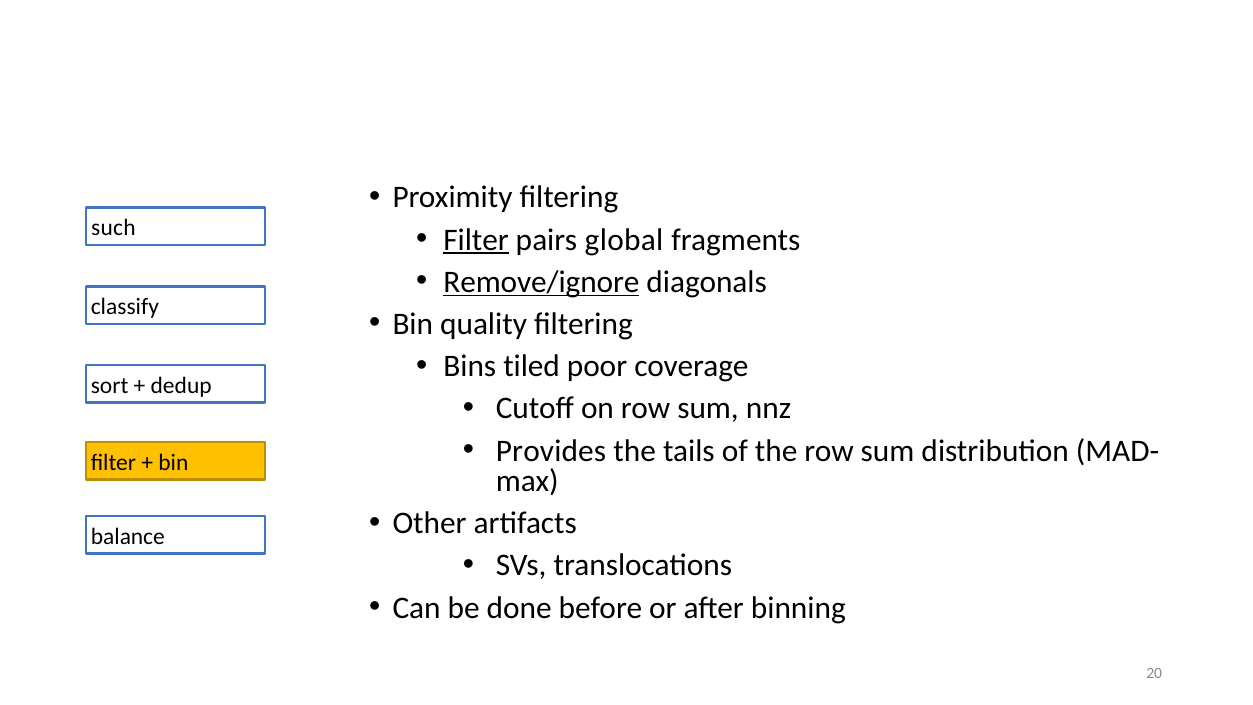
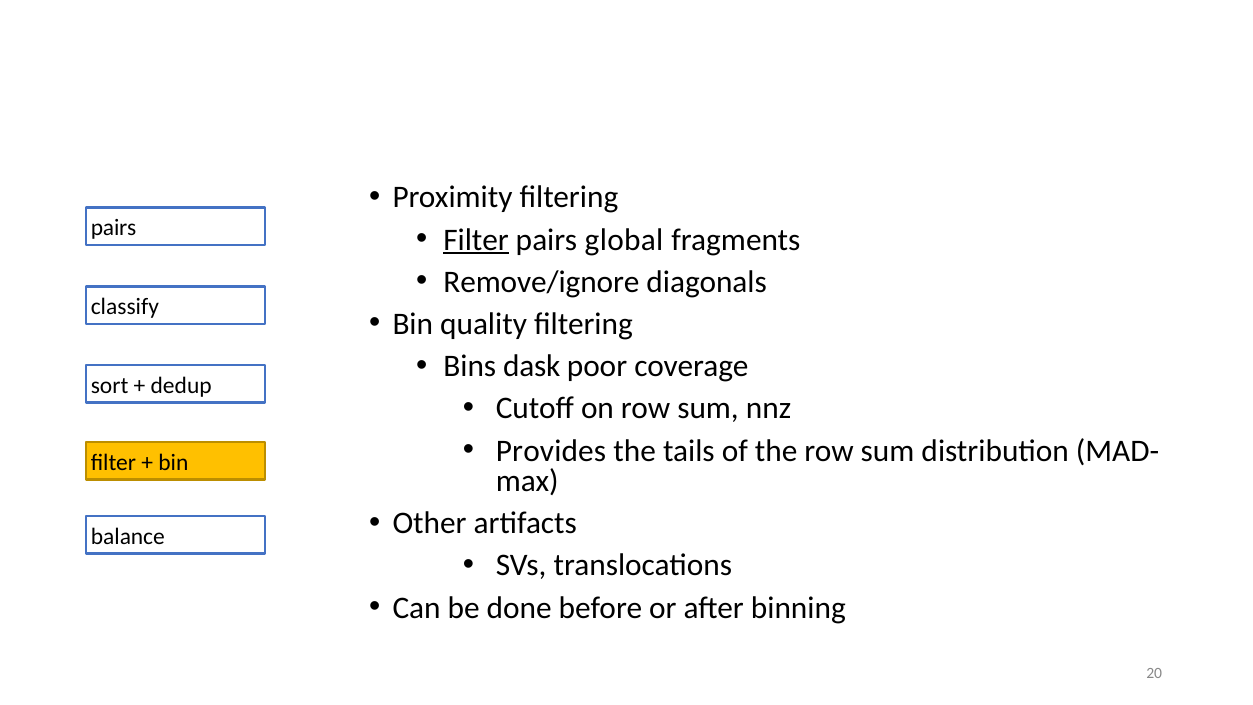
such at (113, 228): such -> pairs
Remove/ignore underline: present -> none
tiled: tiled -> dask
